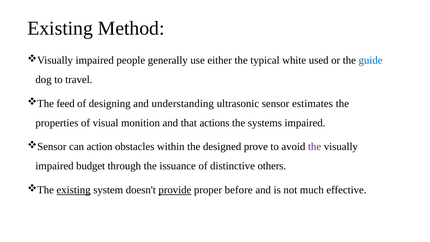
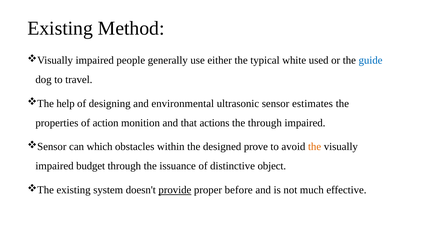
feed: feed -> help
understanding: understanding -> environmental
visual: visual -> action
the systems: systems -> through
action: action -> which
the at (315, 147) colour: purple -> orange
others: others -> object
existing at (74, 190) underline: present -> none
